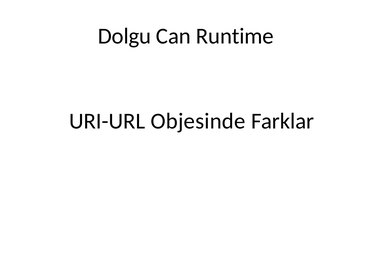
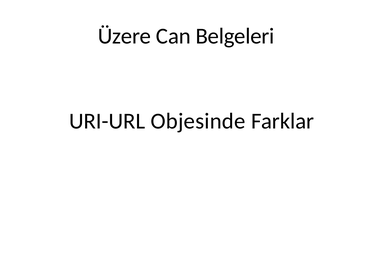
Dolgu: Dolgu -> Üzere
Runtime: Runtime -> Belgeleri
